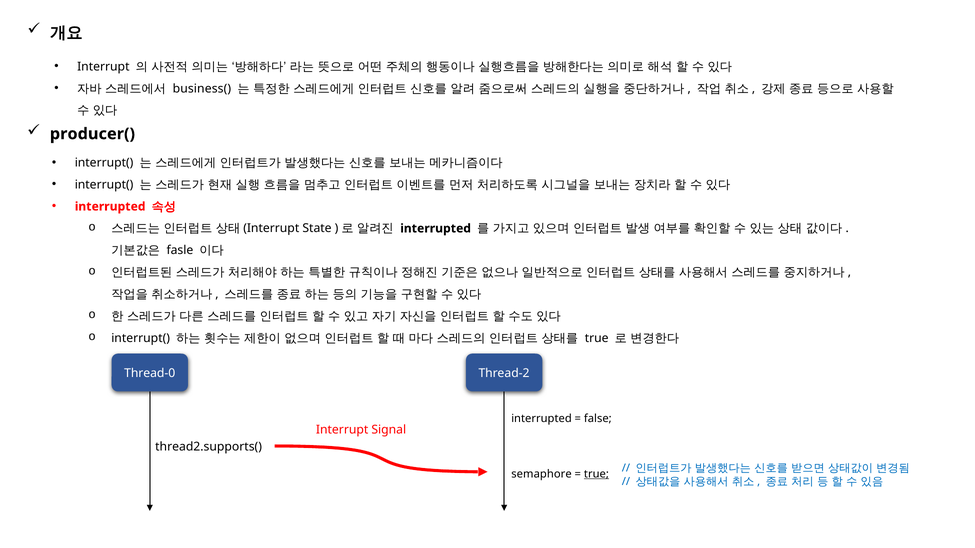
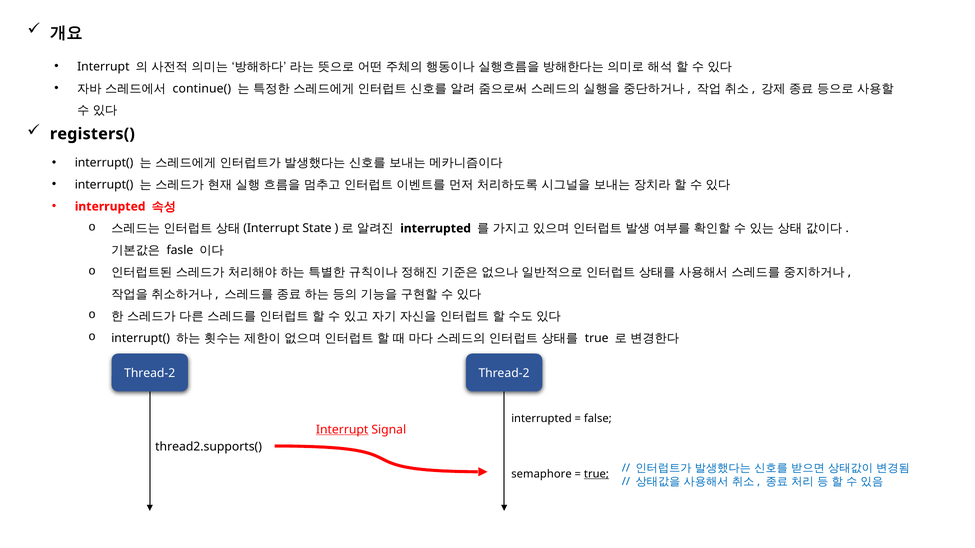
business(: business( -> continue(
producer(: producer( -> registers(
Thread-0 at (150, 374): Thread-0 -> Thread-2
Interrupt at (342, 430) underline: none -> present
